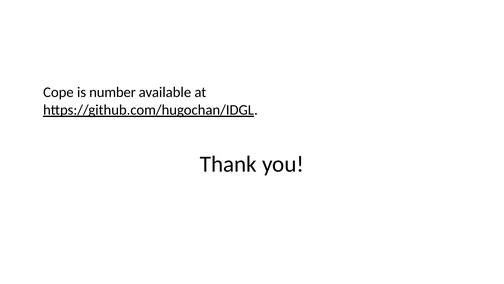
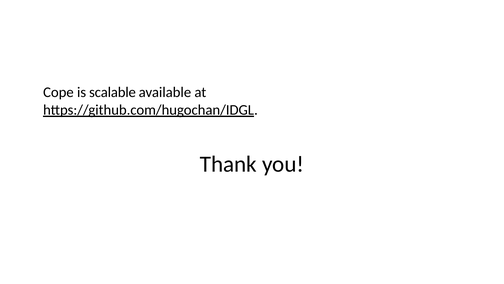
number: number -> scalable
